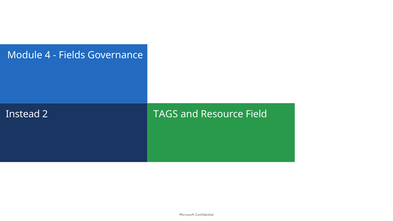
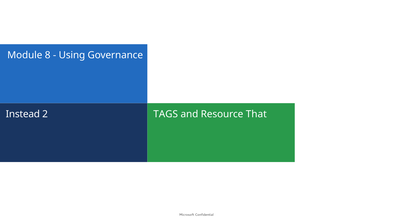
4: 4 -> 8
Fields: Fields -> Using
Field: Field -> That
